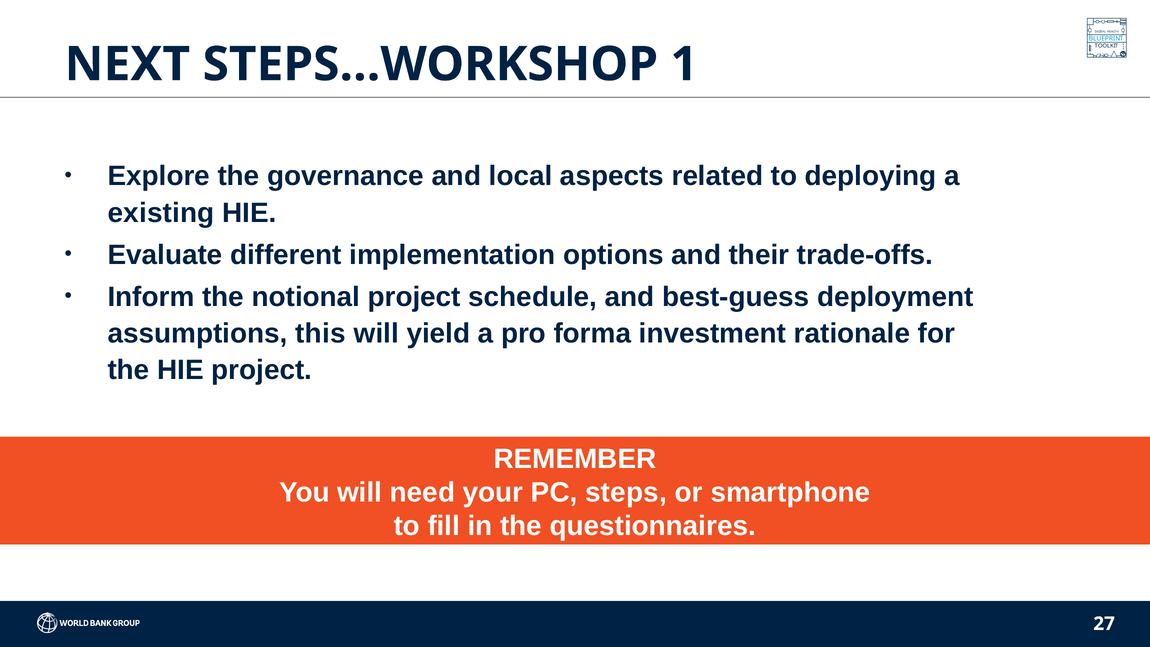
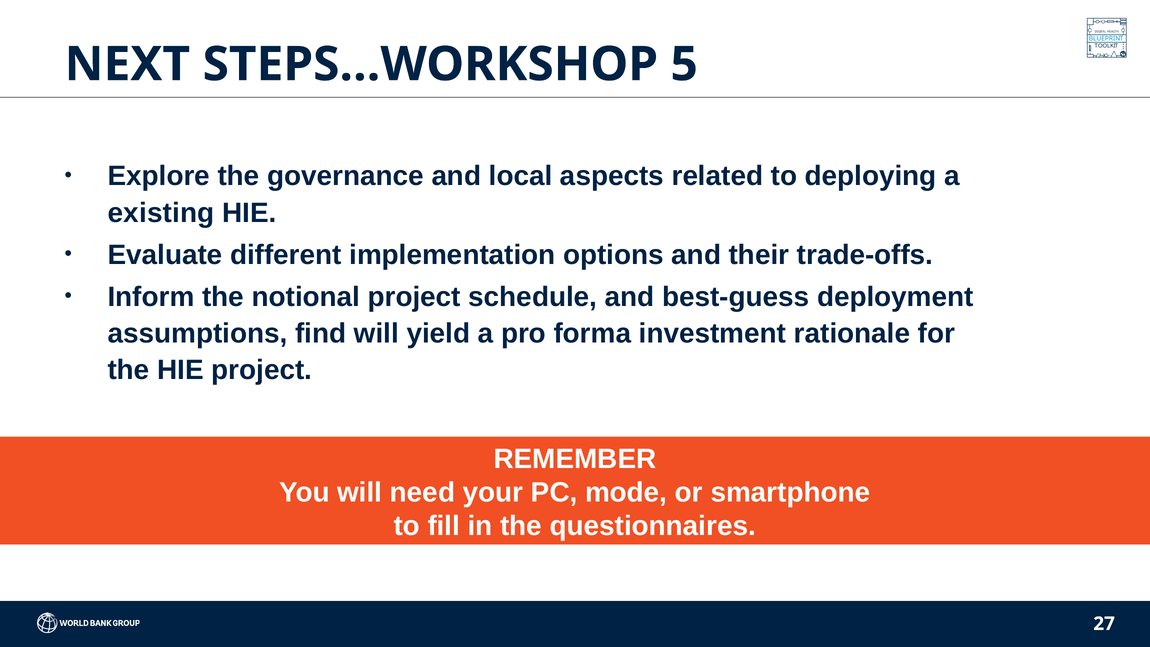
1: 1 -> 5
this: this -> find
steps: steps -> mode
